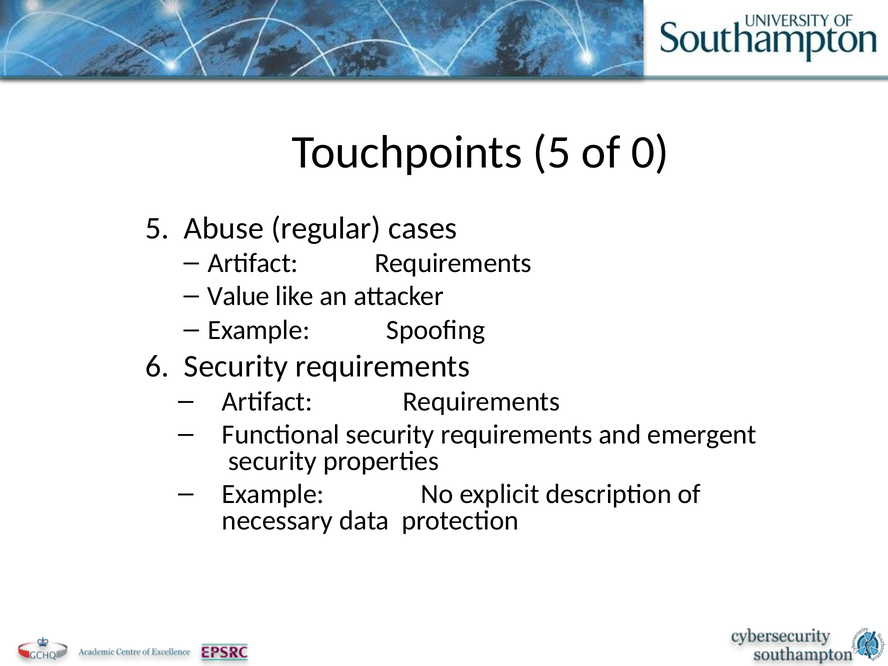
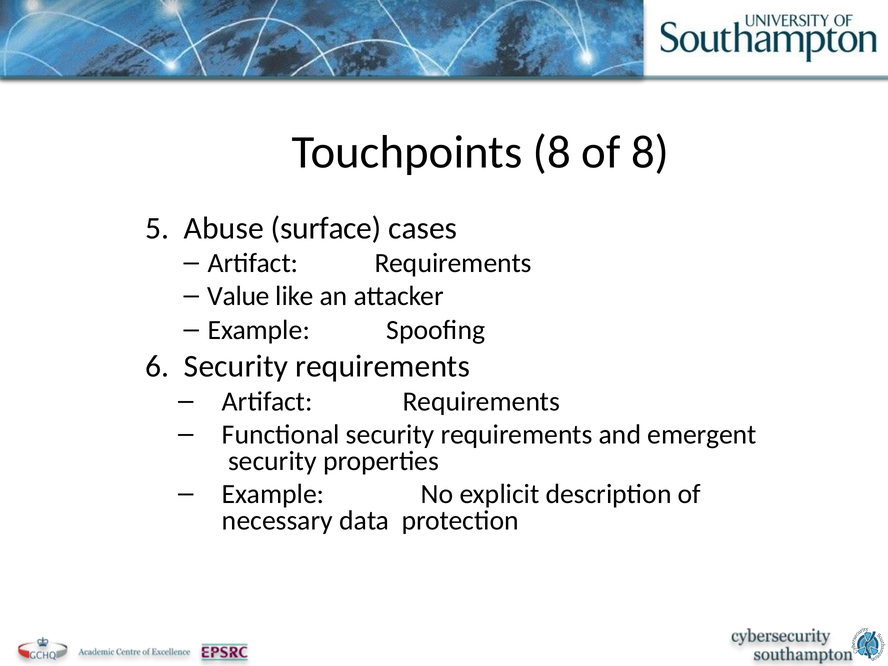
Touchpoints 5: 5 -> 8
of 0: 0 -> 8
regular: regular -> surface
